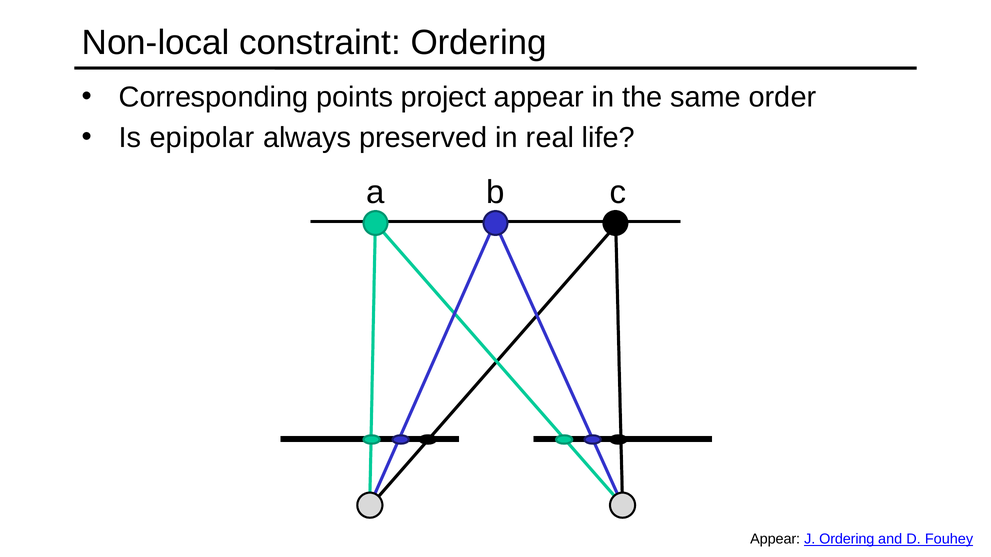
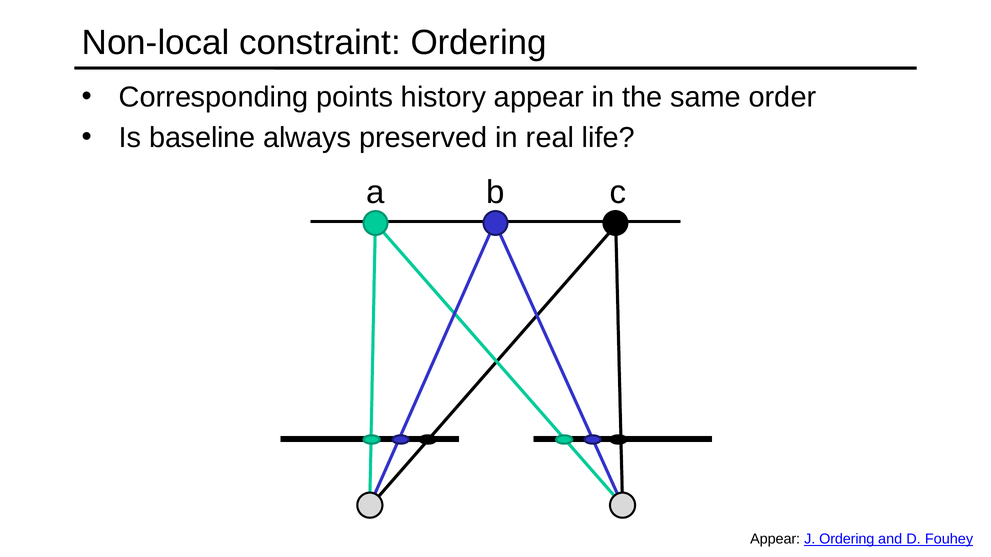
project: project -> history
epipolar: epipolar -> baseline
